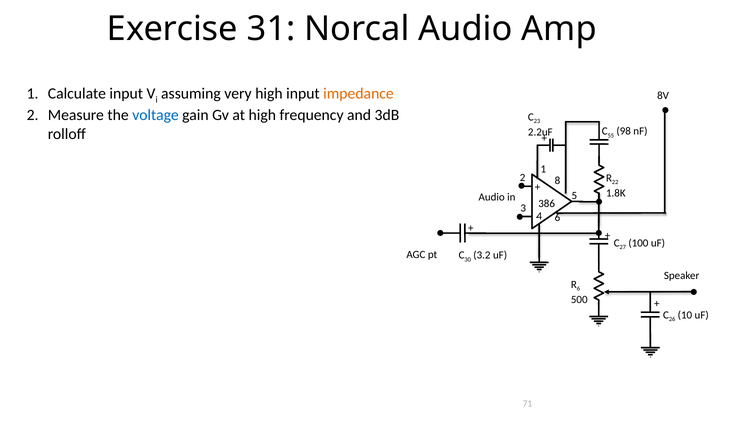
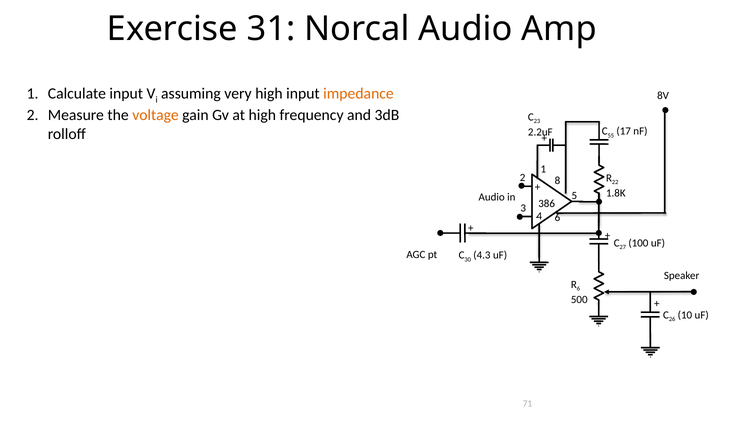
voltage colour: blue -> orange
98: 98 -> 17
3.2: 3.2 -> 4.3
